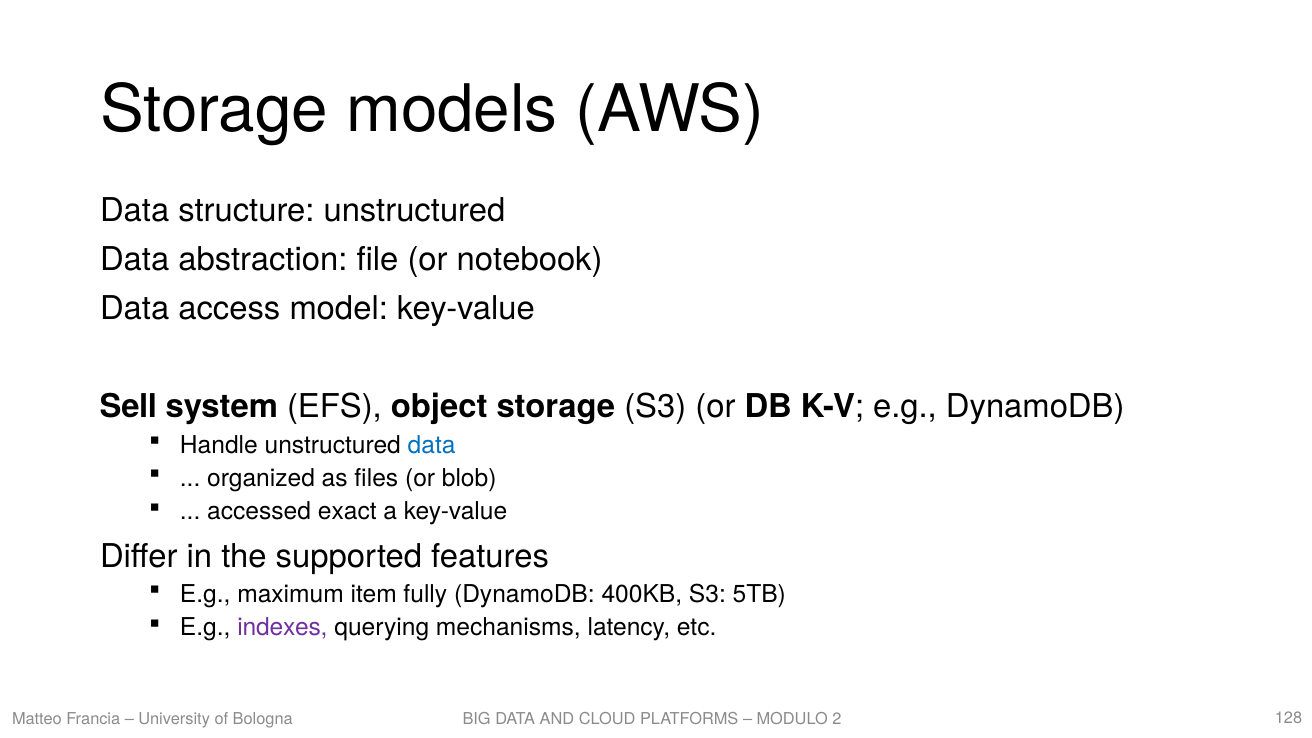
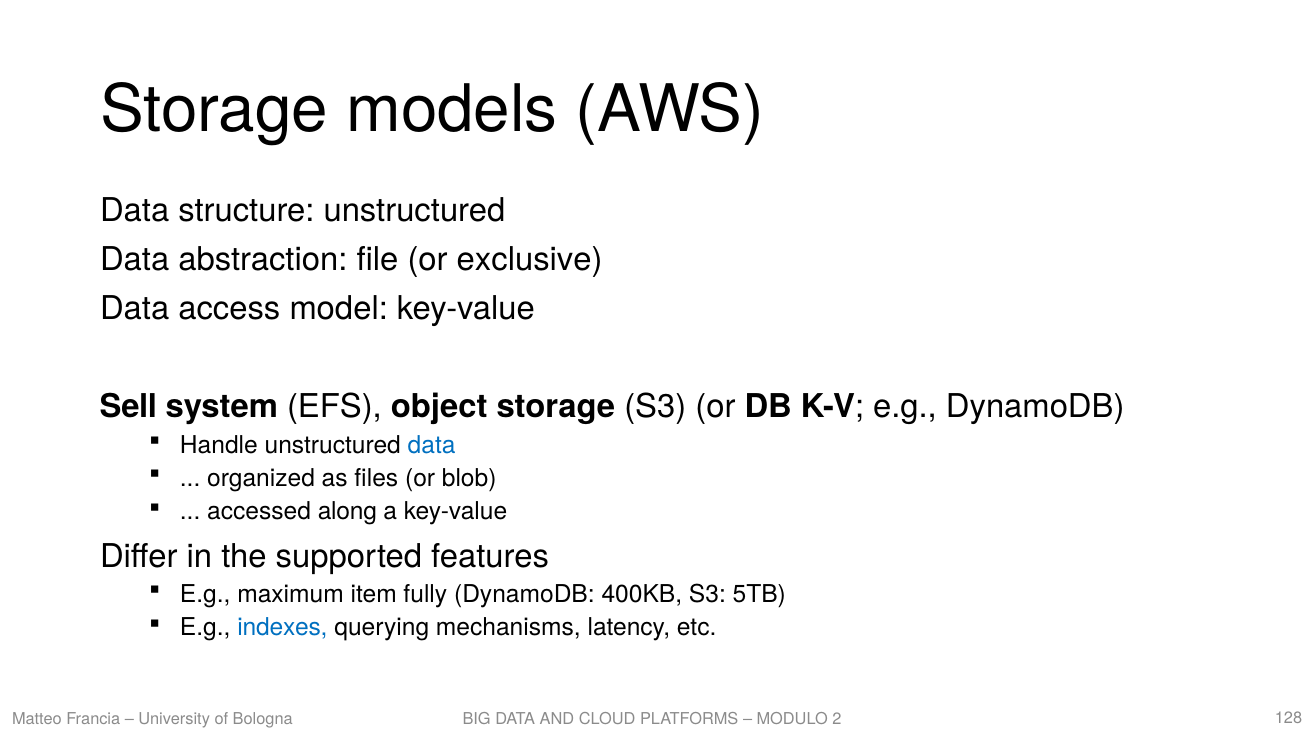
notebook: notebook -> exclusive
exact: exact -> along
indexes colour: purple -> blue
